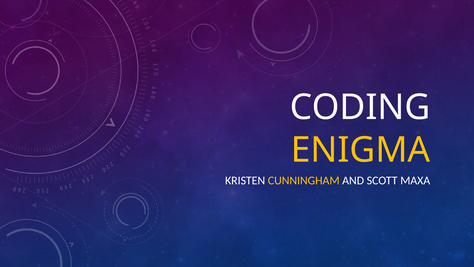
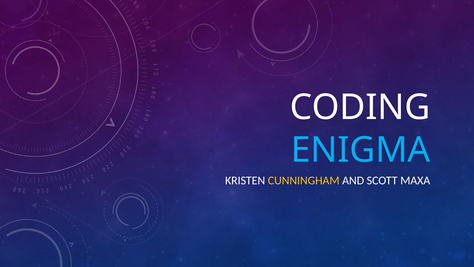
ENIGMA colour: yellow -> light blue
